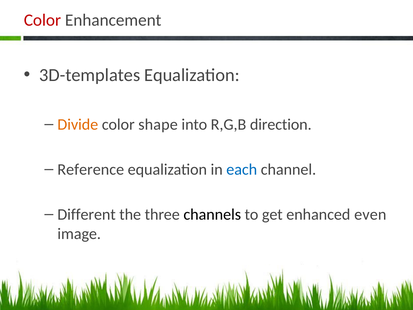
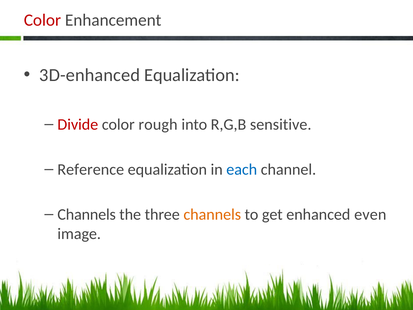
3D-templates: 3D-templates -> 3D-enhanced
Divide colour: orange -> red
shape: shape -> rough
direction: direction -> sensitive
Different at (87, 214): Different -> Channels
channels at (212, 214) colour: black -> orange
